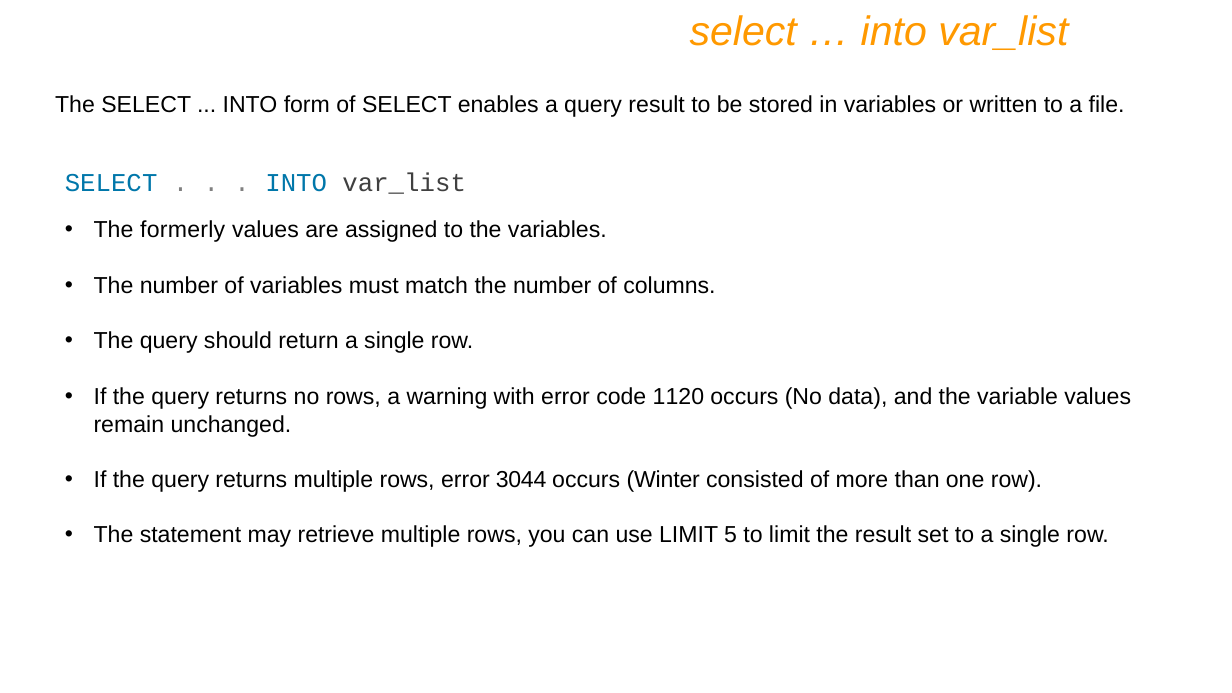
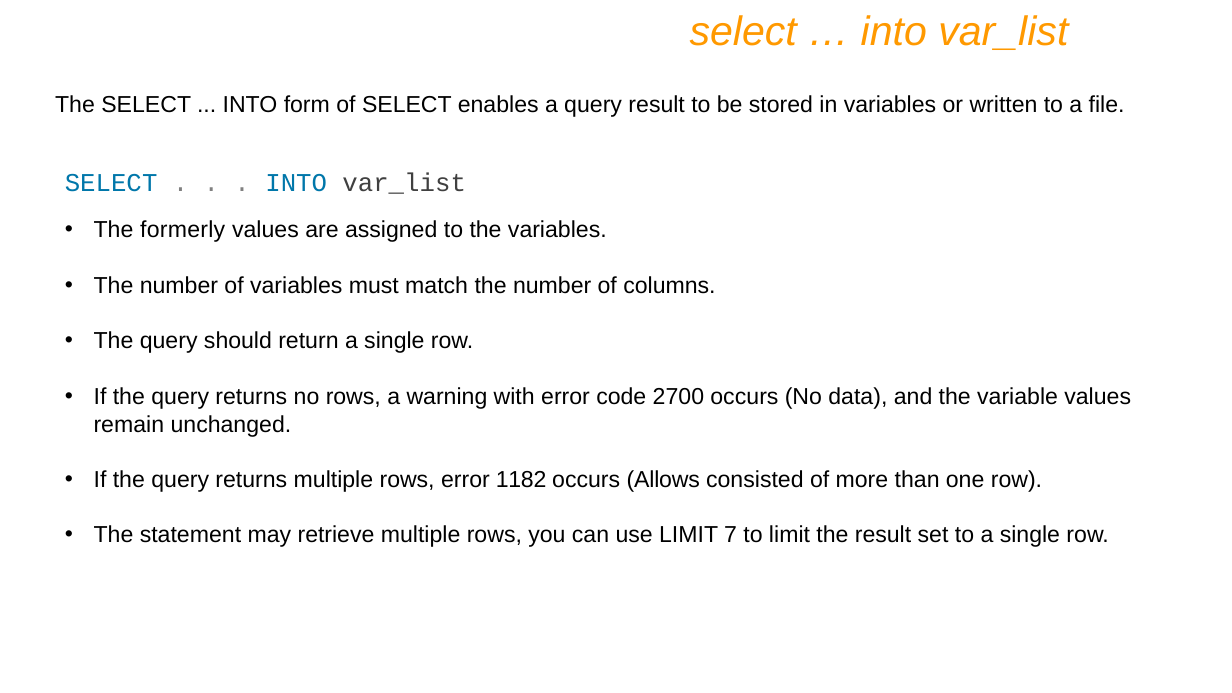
1120: 1120 -> 2700
3044: 3044 -> 1182
Winter: Winter -> Allows
5: 5 -> 7
